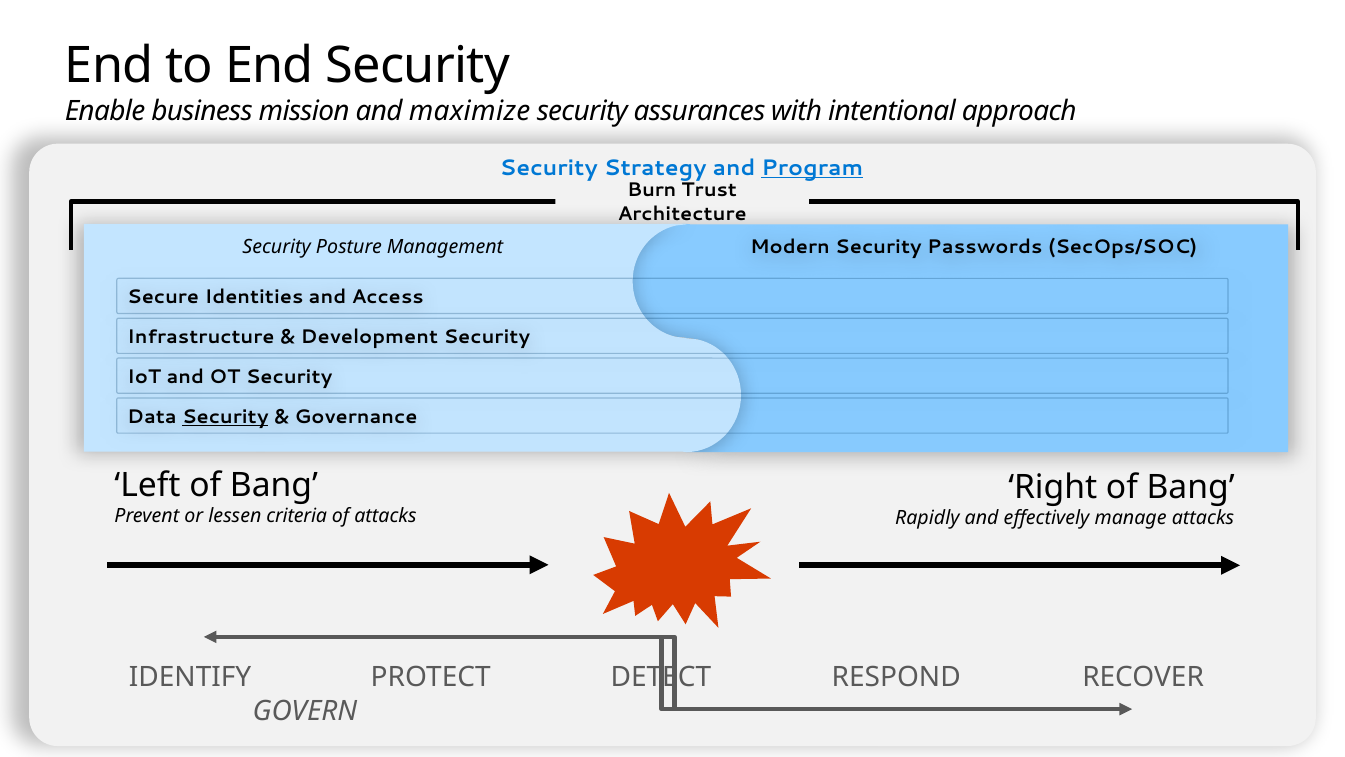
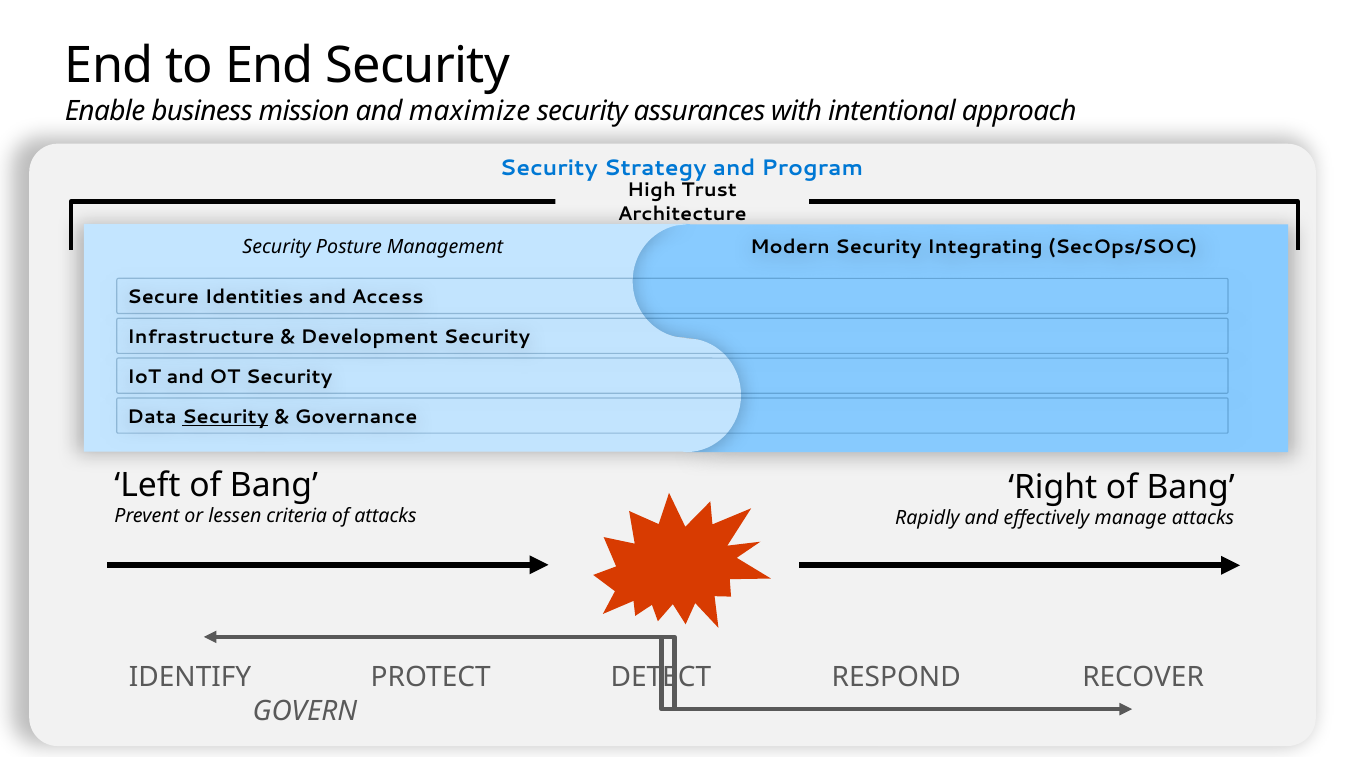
Program underline: present -> none
Burn: Burn -> High
Passwords: Passwords -> Integrating
